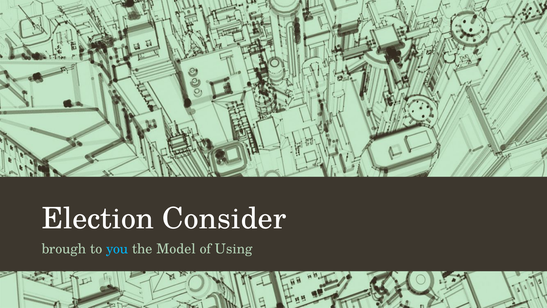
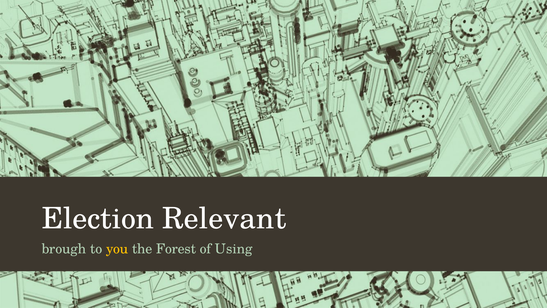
Consider: Consider -> Relevant
you colour: light blue -> yellow
Model: Model -> Forest
